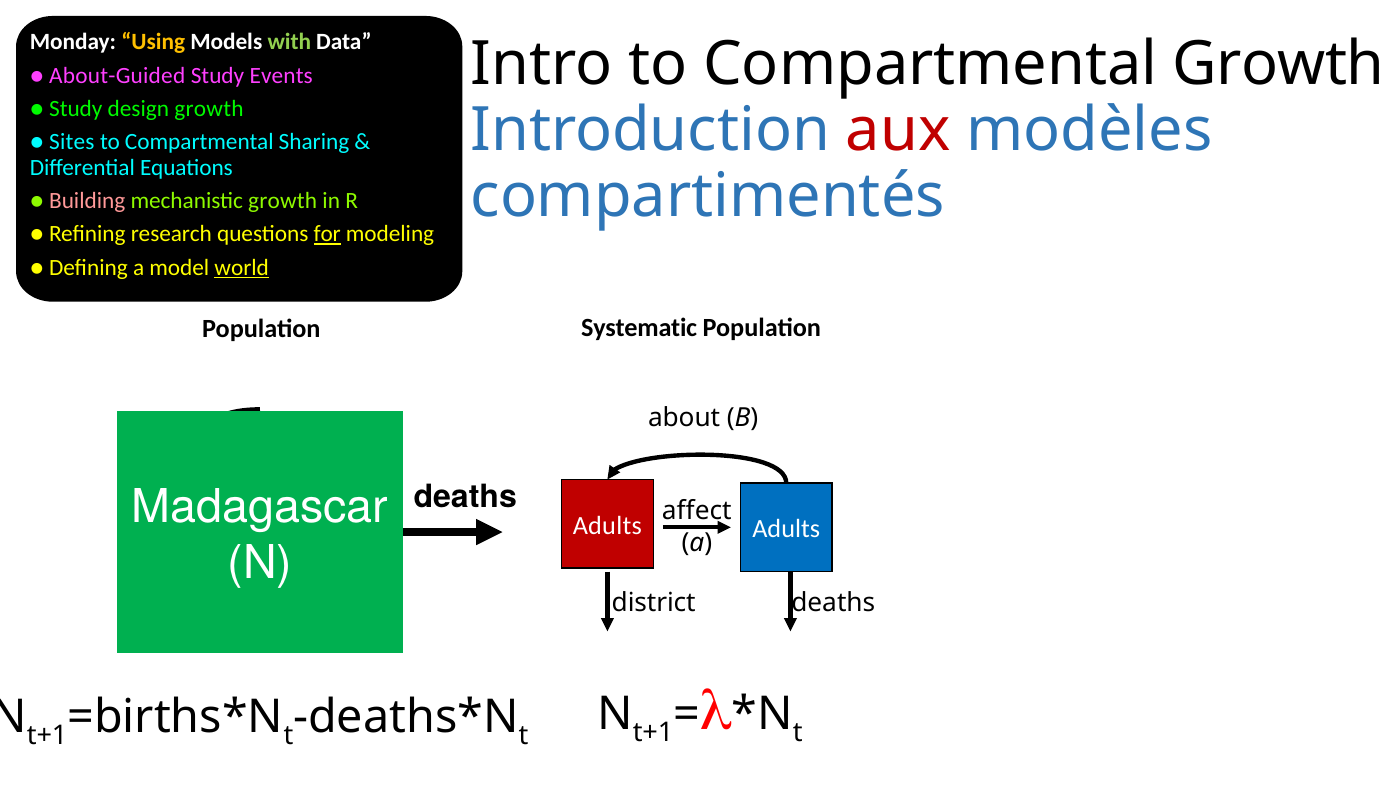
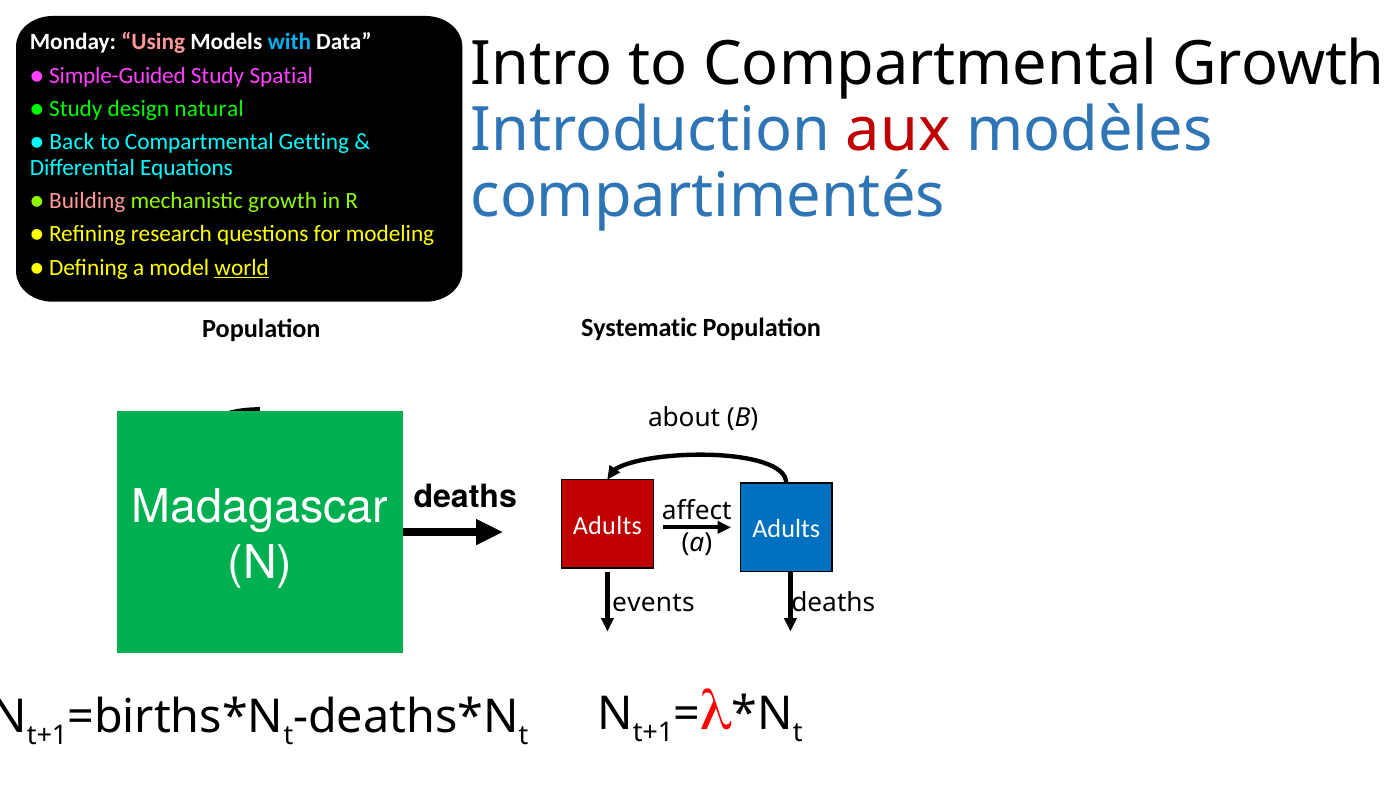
Using colour: yellow -> pink
with colour: light green -> light blue
About-Guided: About-Guided -> Simple-Guided
Events: Events -> Spatial
design growth: growth -> natural
Sites: Sites -> Back
Sharing: Sharing -> Getting
for underline: present -> none
district: district -> events
